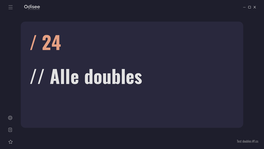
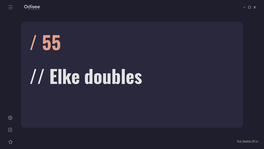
24: 24 -> 55
Alle: Alle -> Elke
